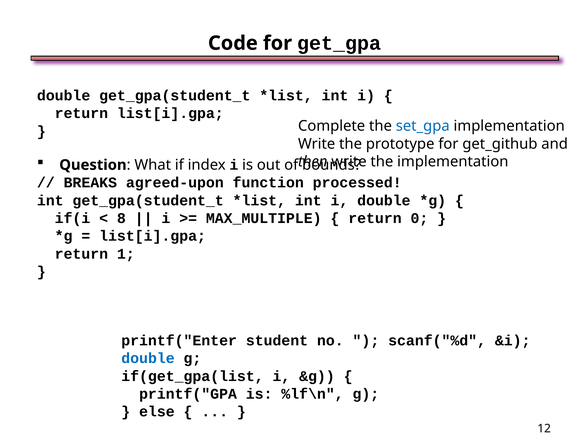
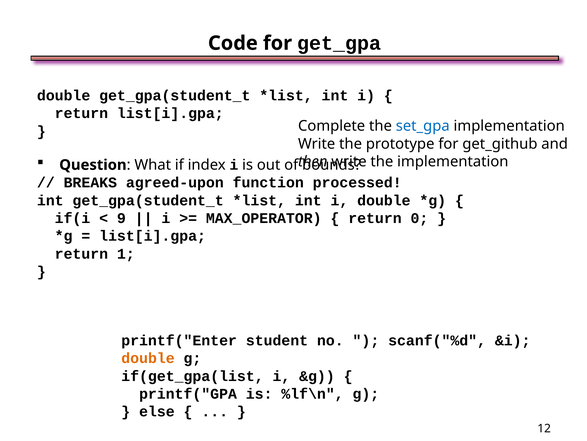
8: 8 -> 9
MAX_MULTIPLE: MAX_MULTIPLE -> MAX_OPERATOR
double at (148, 358) colour: blue -> orange
